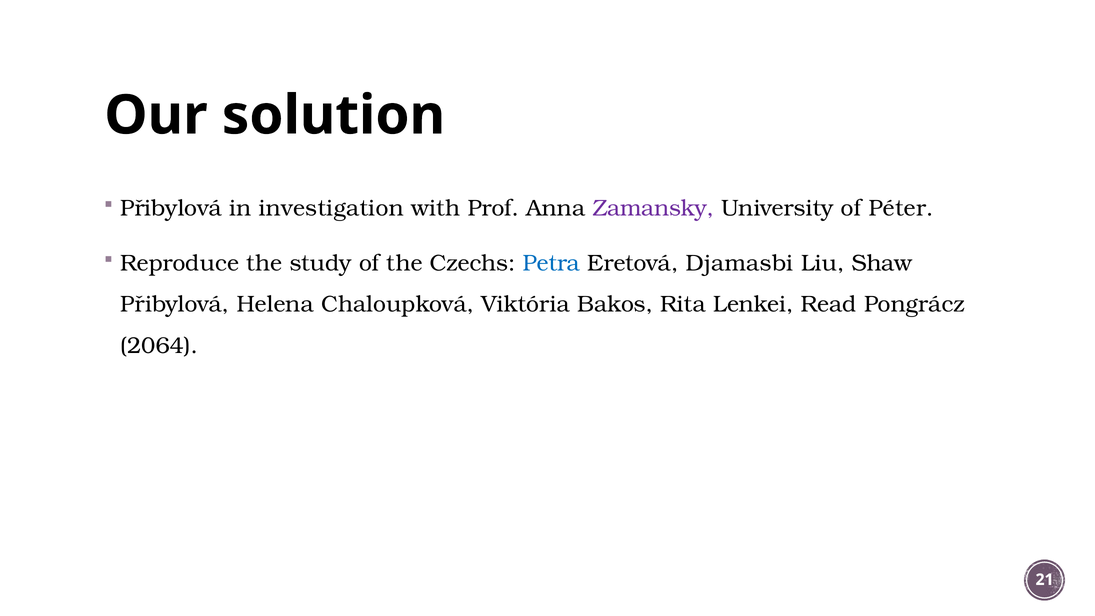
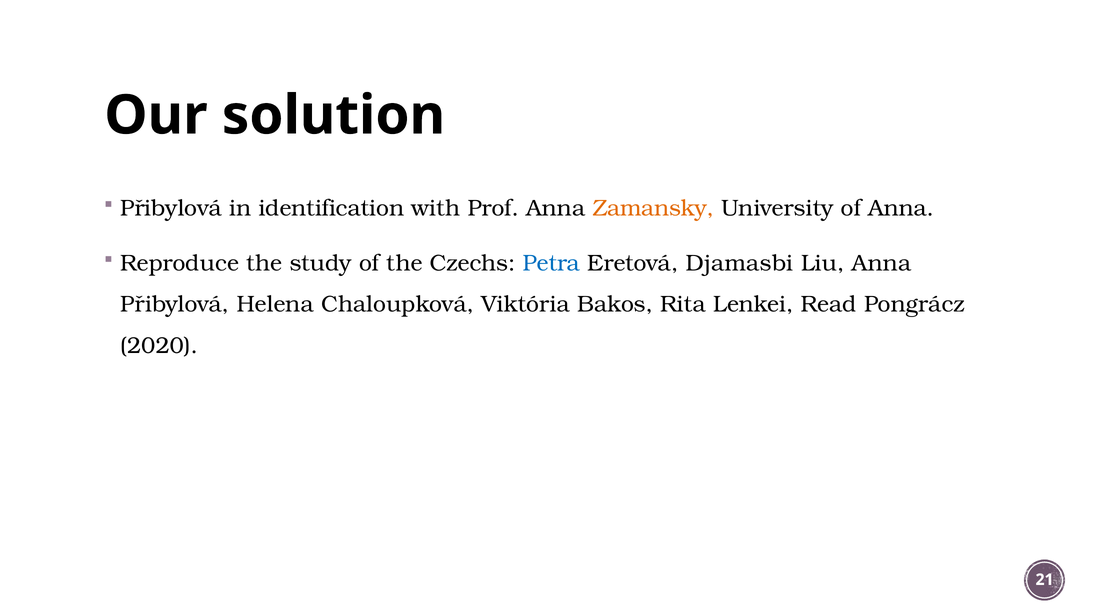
investigation: investigation -> identification
Zamansky colour: purple -> orange
of Péter: Péter -> Anna
Liu Shaw: Shaw -> Anna
2064: 2064 -> 2020
